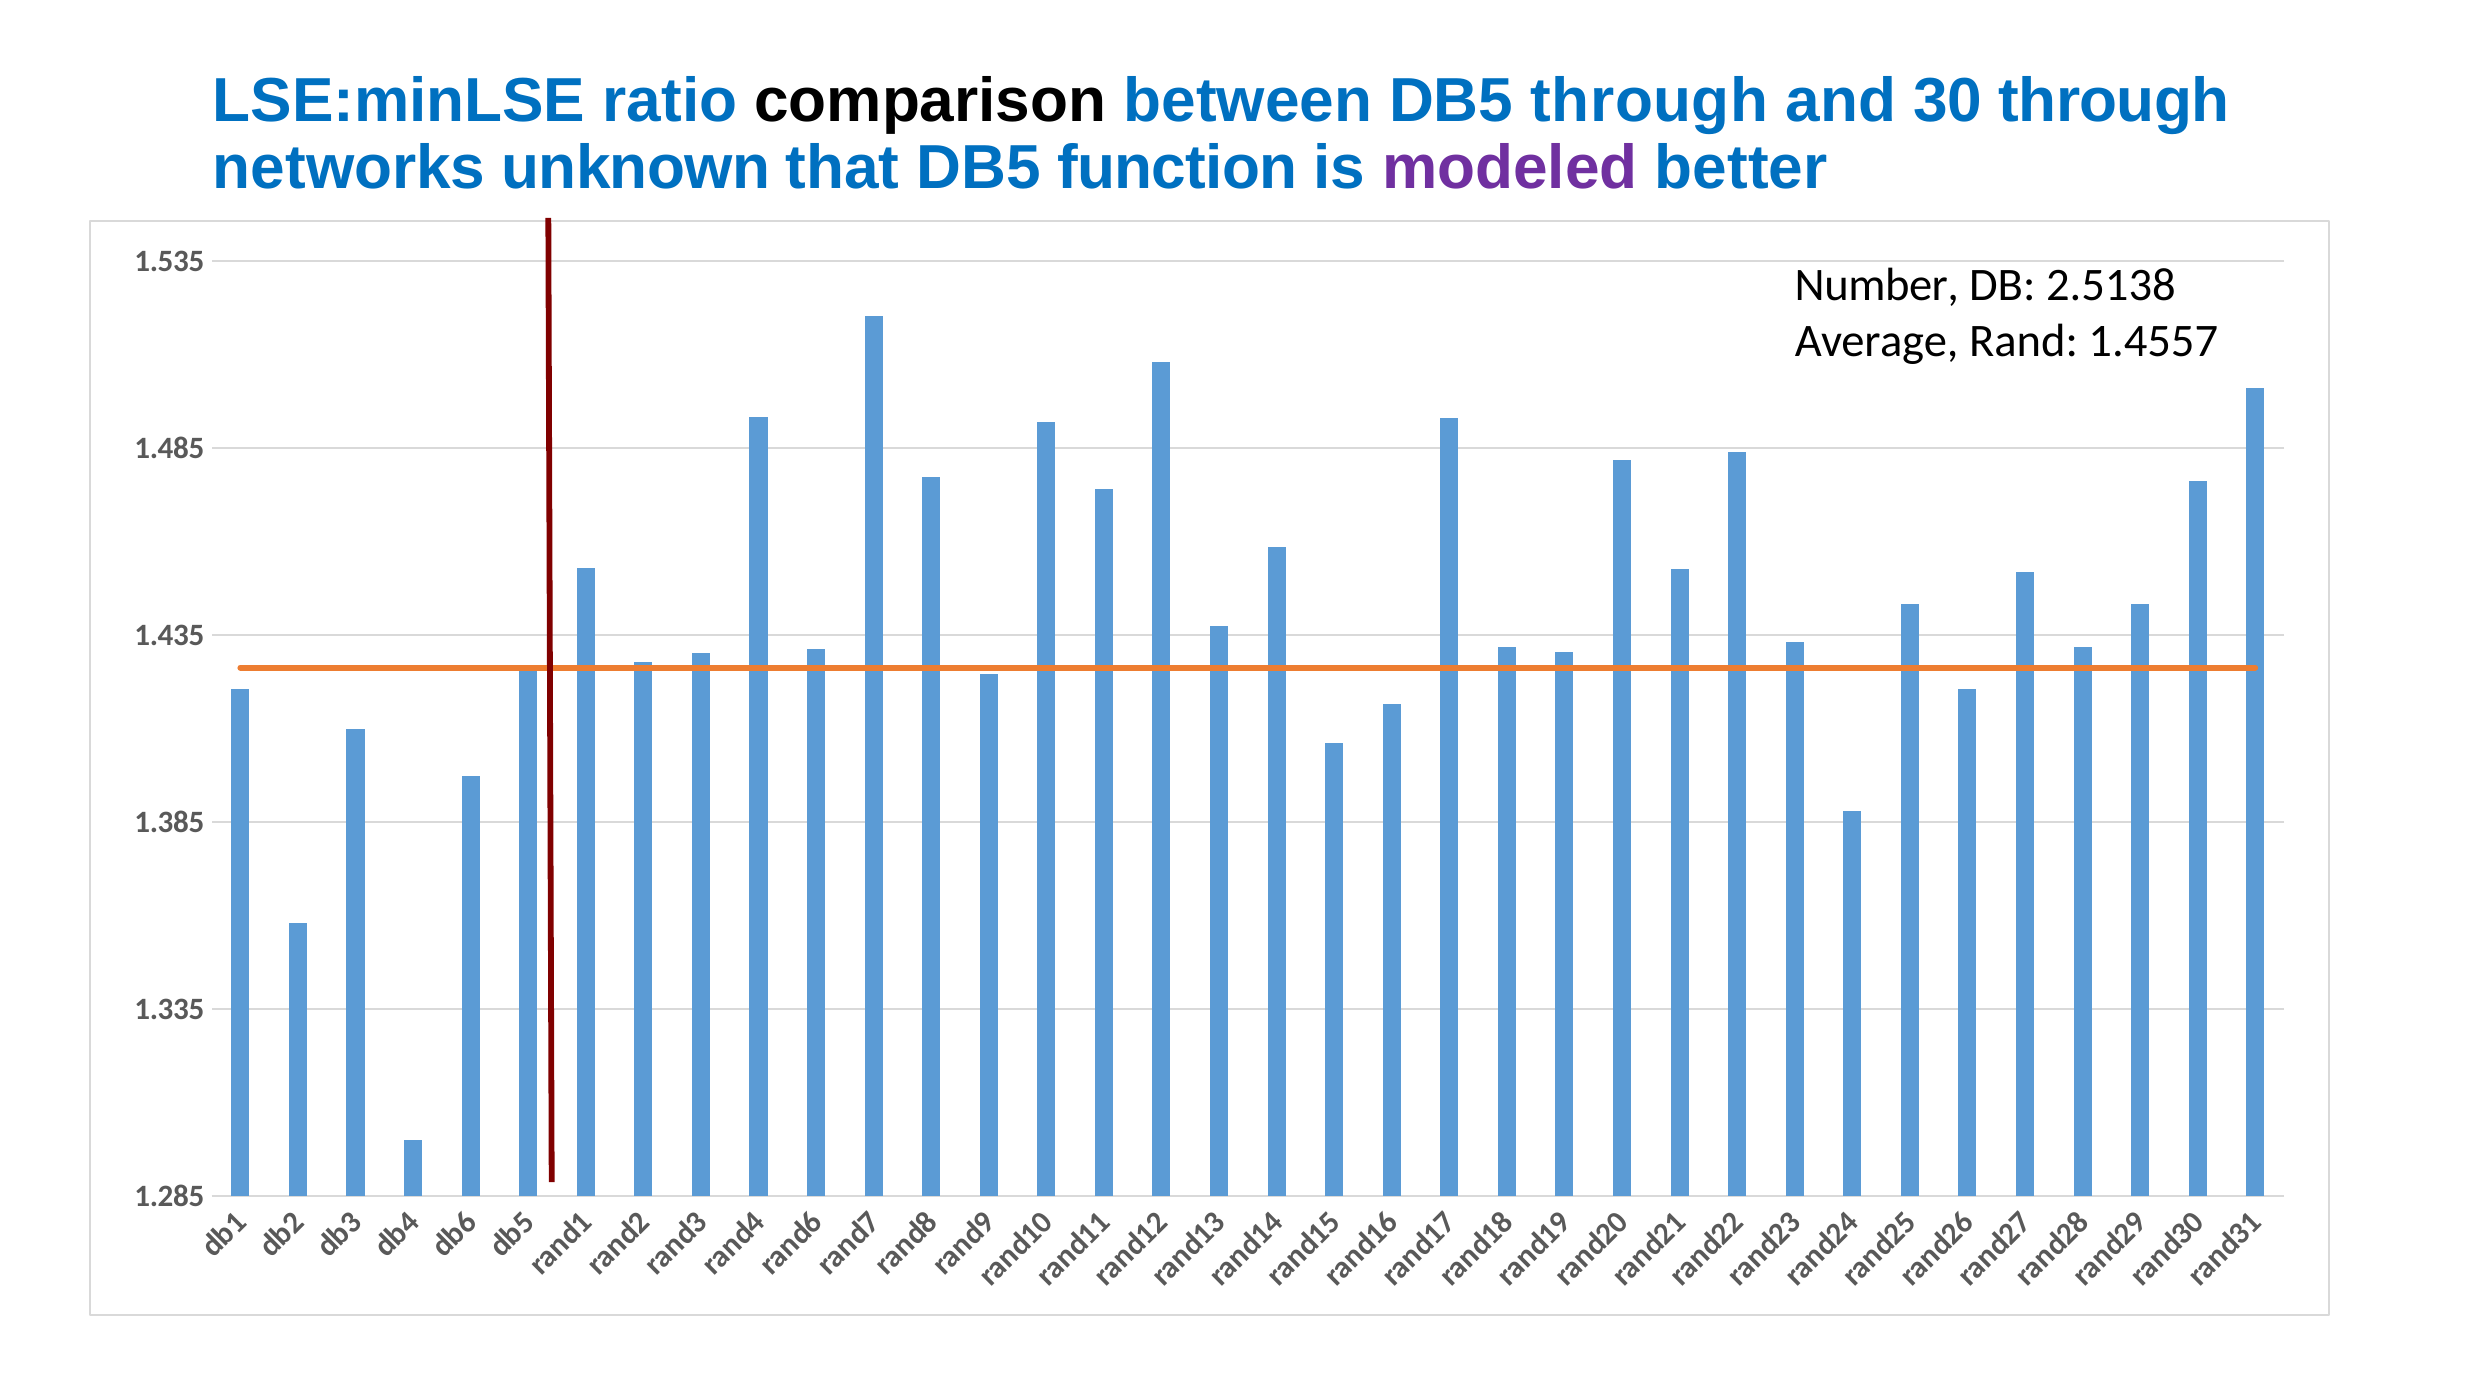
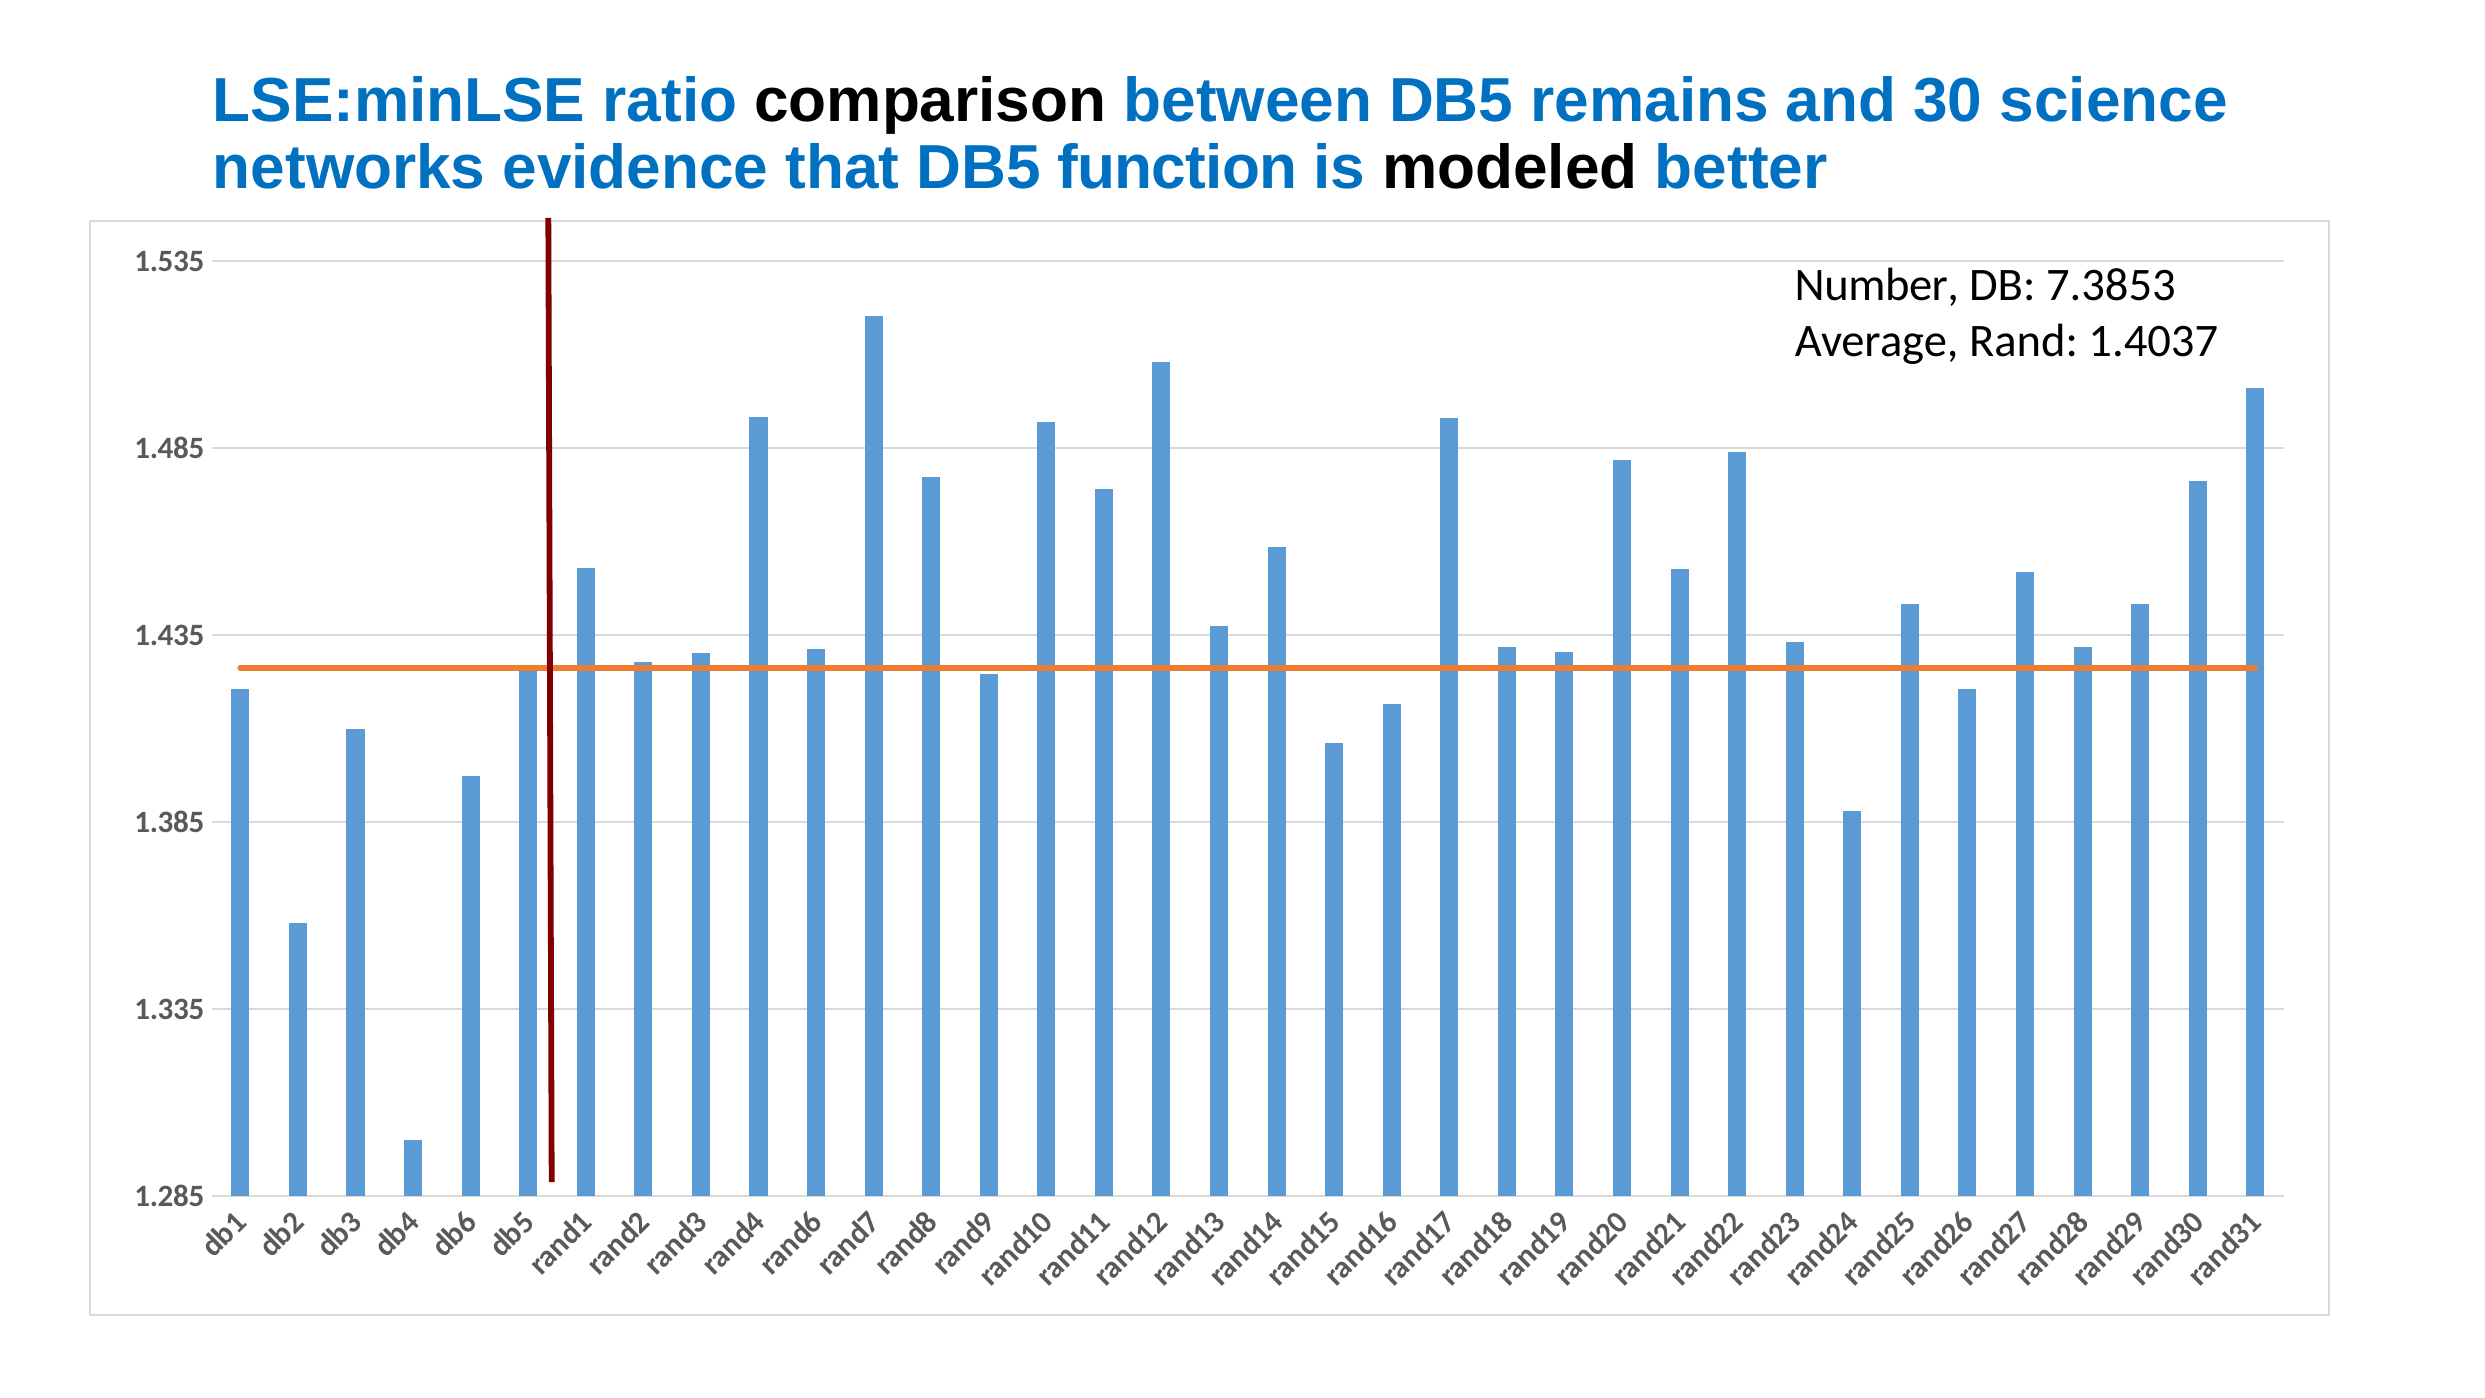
DB5 through: through -> remains
30 through: through -> science
unknown: unknown -> evidence
modeled colour: purple -> black
2.5138: 2.5138 -> 7.3853
1.4557: 1.4557 -> 1.4037
